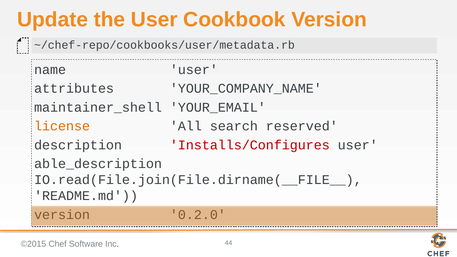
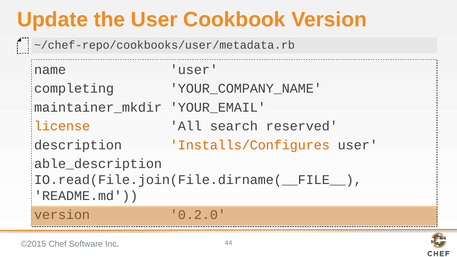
attributes: attributes -> completing
maintainer_shell: maintainer_shell -> maintainer_mkdir
Installs/Configures colour: red -> orange
